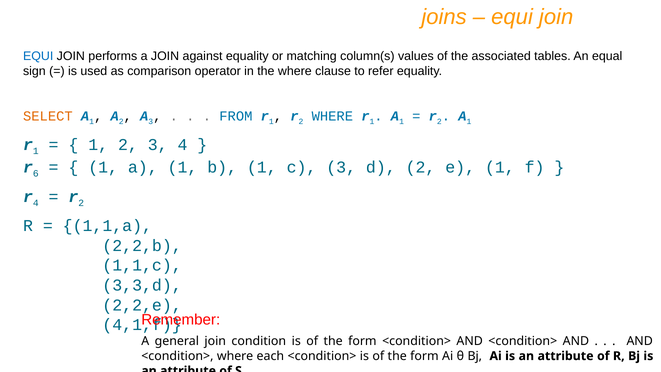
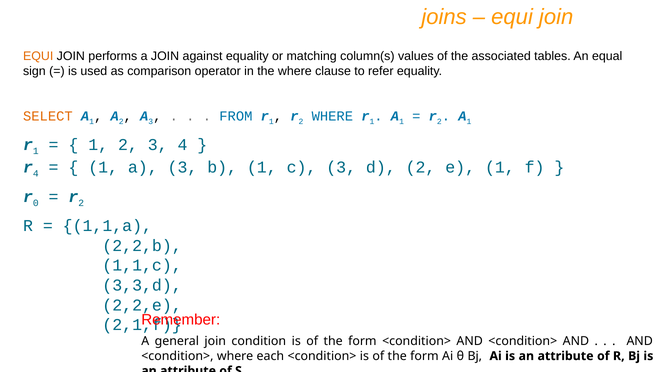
EQUI at (38, 56) colour: blue -> orange
r 6: 6 -> 4
1 a 1: 1 -> 3
r 4: 4 -> 0
4,1,f: 4,1,f -> 2,1,f
